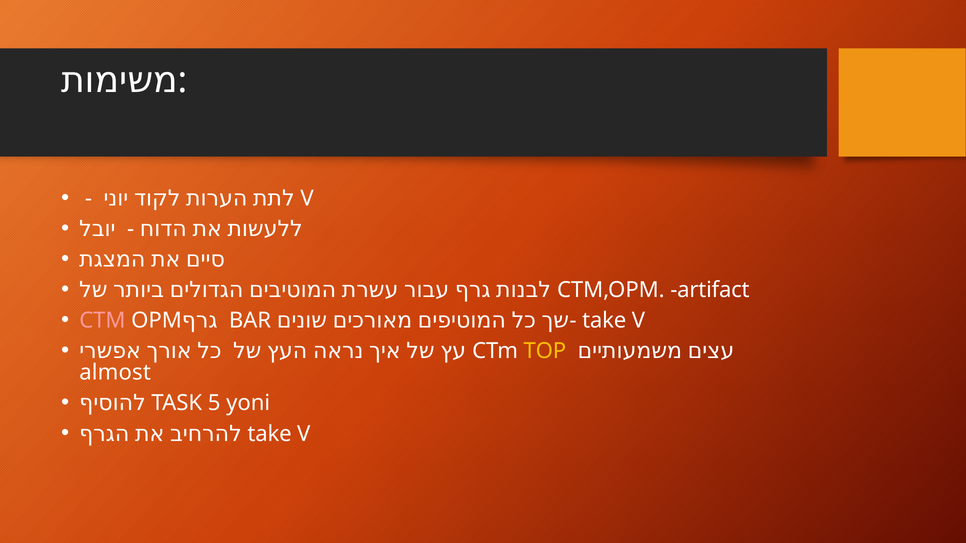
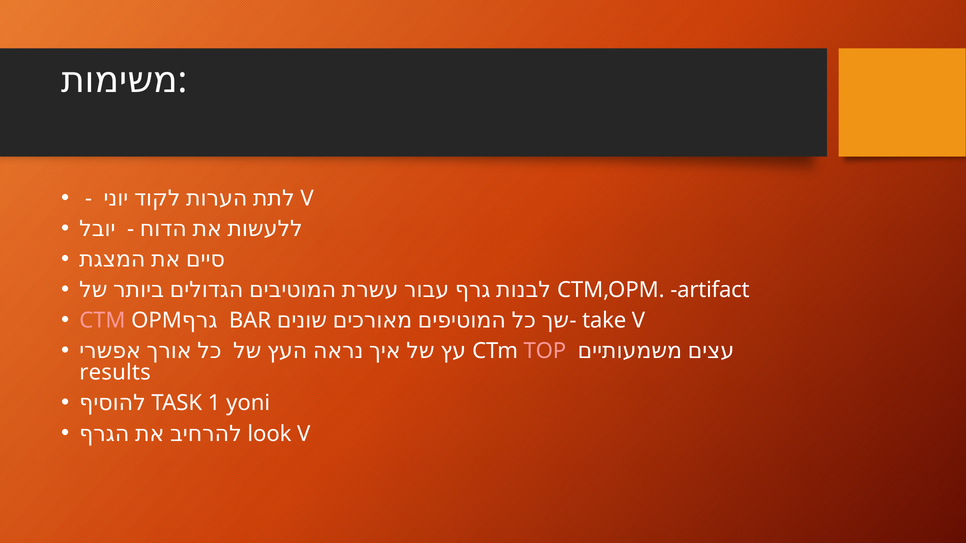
TOP colour: yellow -> pink
almost: almost -> results
5: 5 -> 1
take at (270, 434): take -> look
